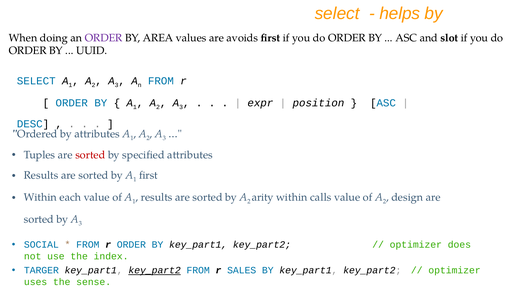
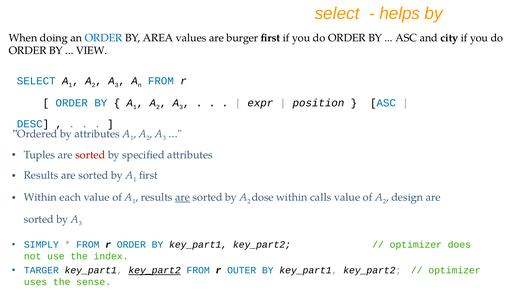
ORDER at (104, 38) colour: purple -> blue
avoids: avoids -> burger
slot: slot -> city
UUID: UUID -> VIEW
are at (183, 197) underline: none -> present
arity: arity -> dose
SOCIAL: SOCIAL -> SIMPLY
SALES: SALES -> OUTER
